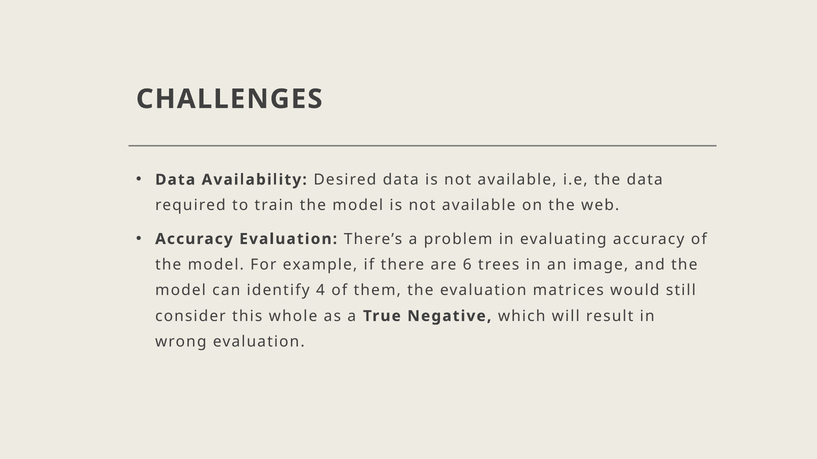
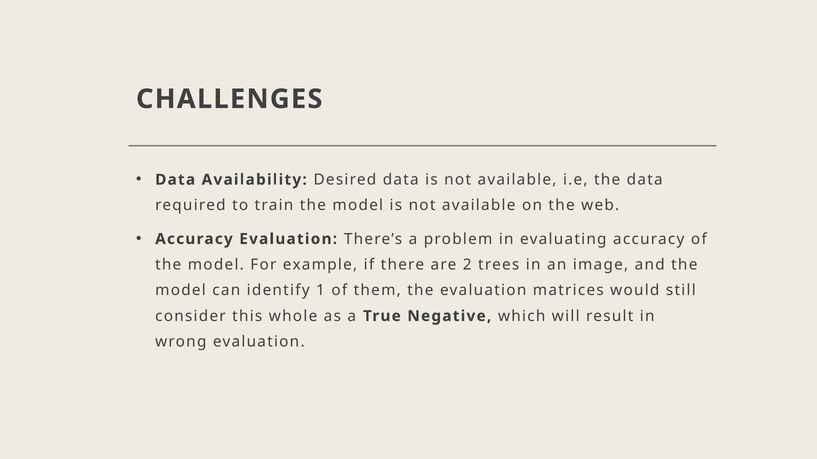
6: 6 -> 2
4: 4 -> 1
